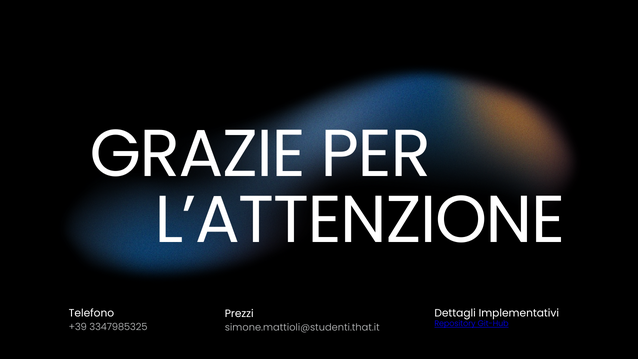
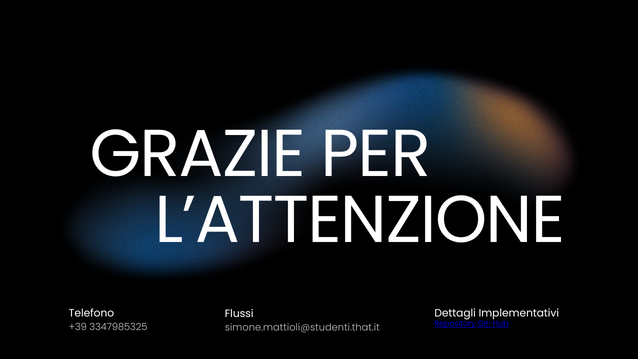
Prezzi: Prezzi -> Flussi
